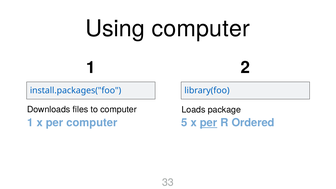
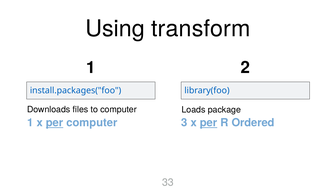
Using computer: computer -> transform
per at (55, 123) underline: none -> present
computer 5: 5 -> 3
